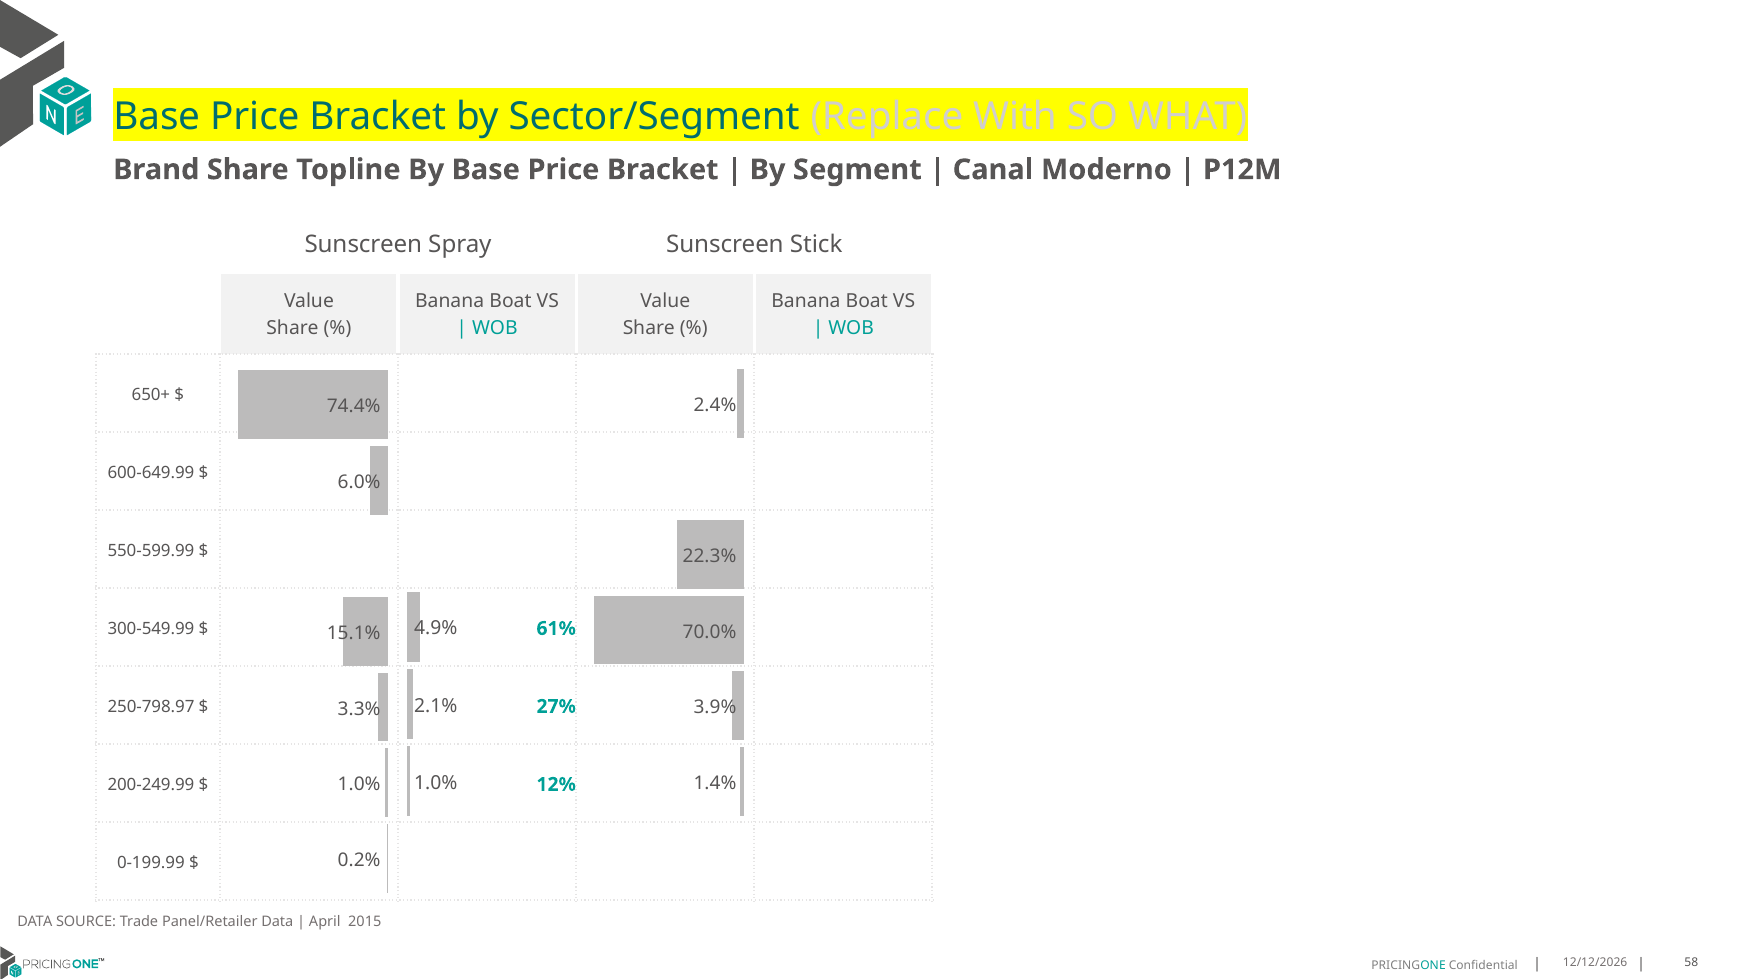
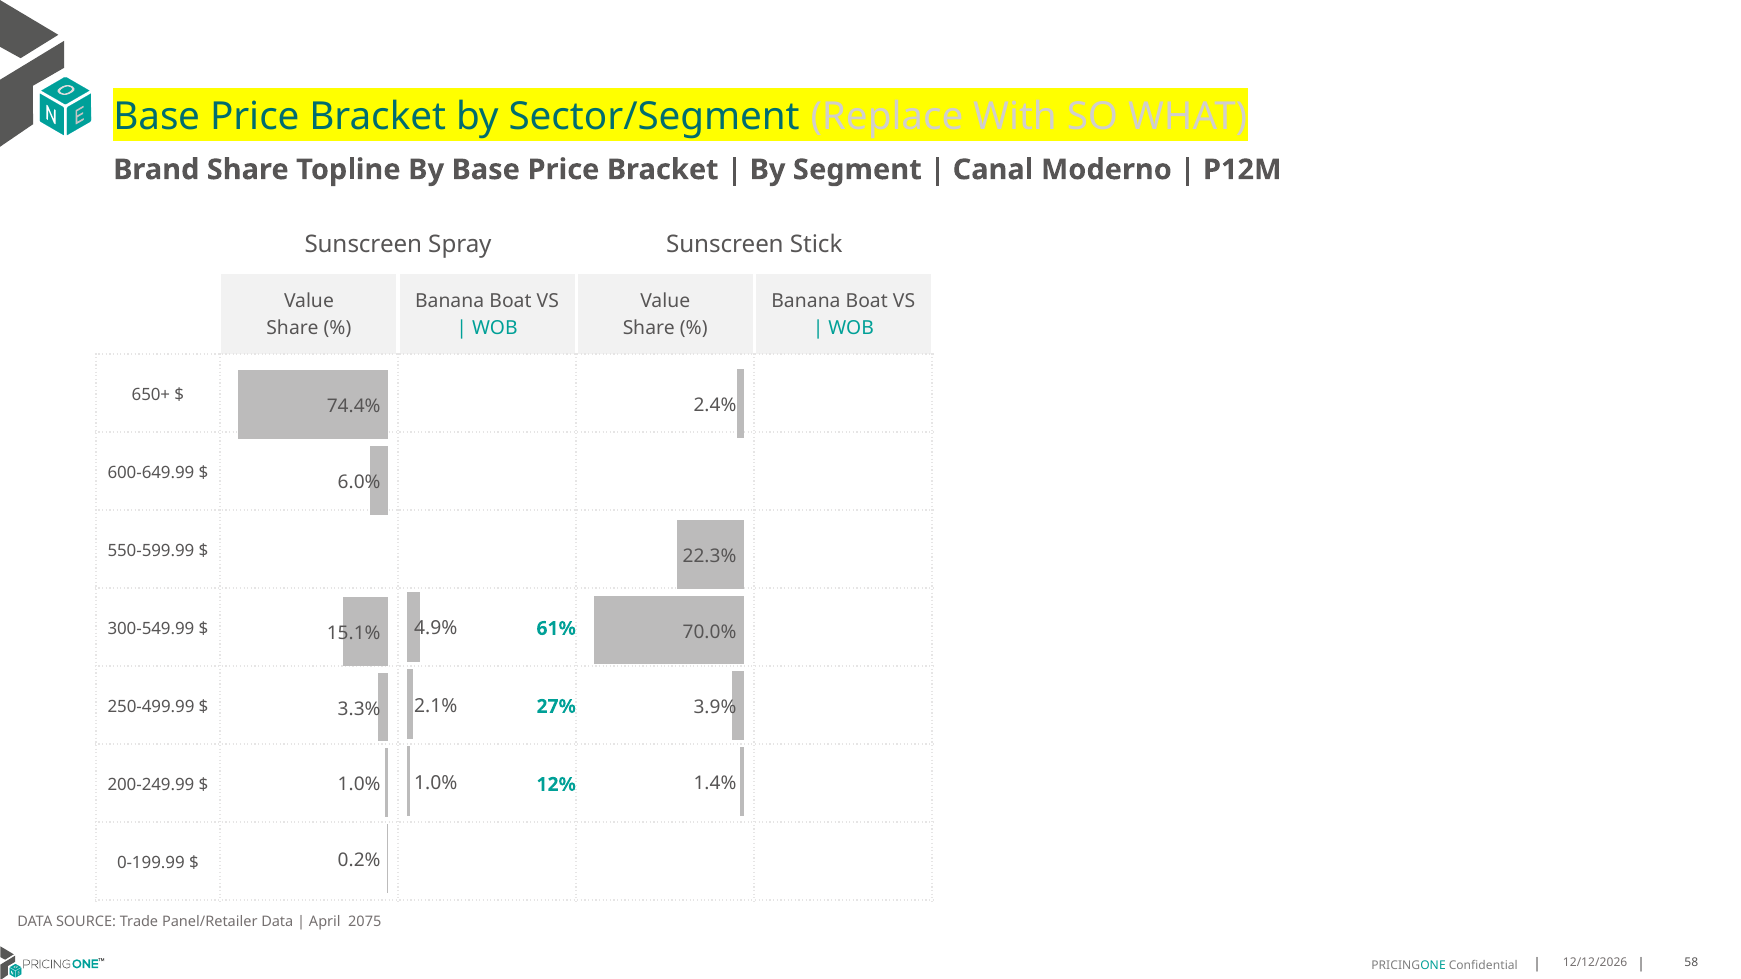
250-798.97: 250-798.97 -> 250-499.99
2015: 2015 -> 2075
